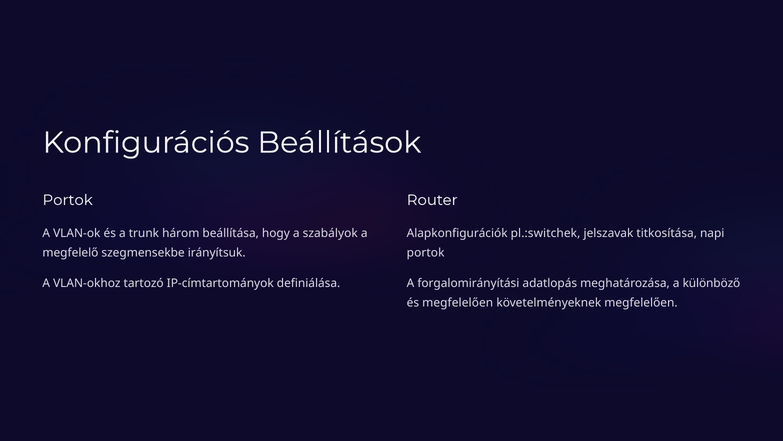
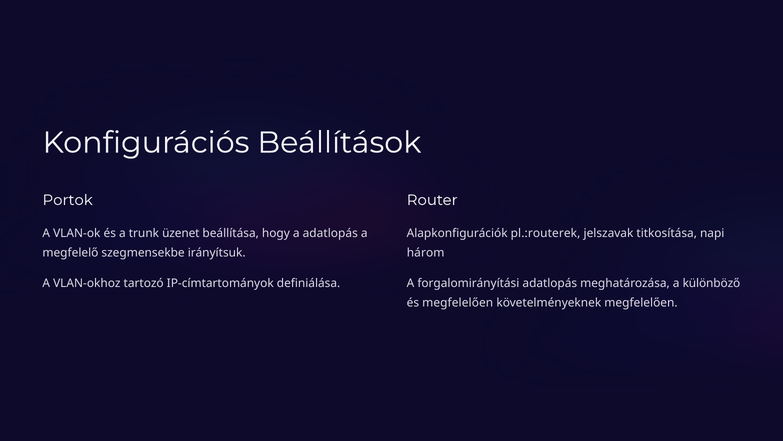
három: három -> üzenet
a szabályok: szabályok -> adatlopás
pl.:switchek: pl.:switchek -> pl.:routerek
portok at (426, 253): portok -> három
